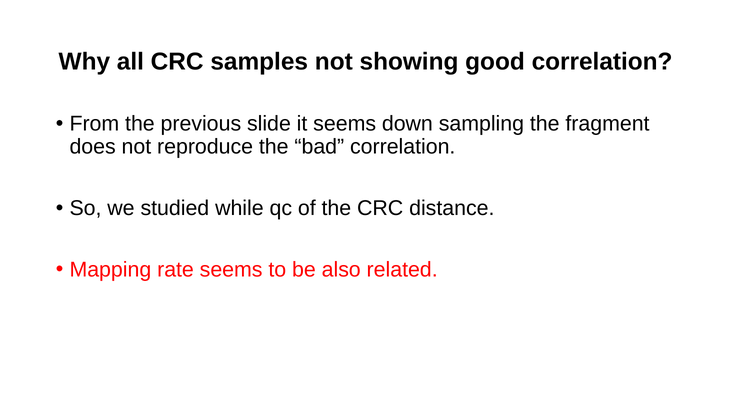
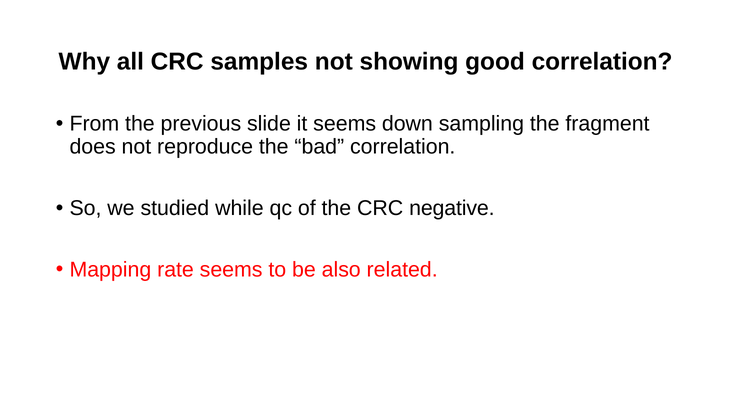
distance: distance -> negative
